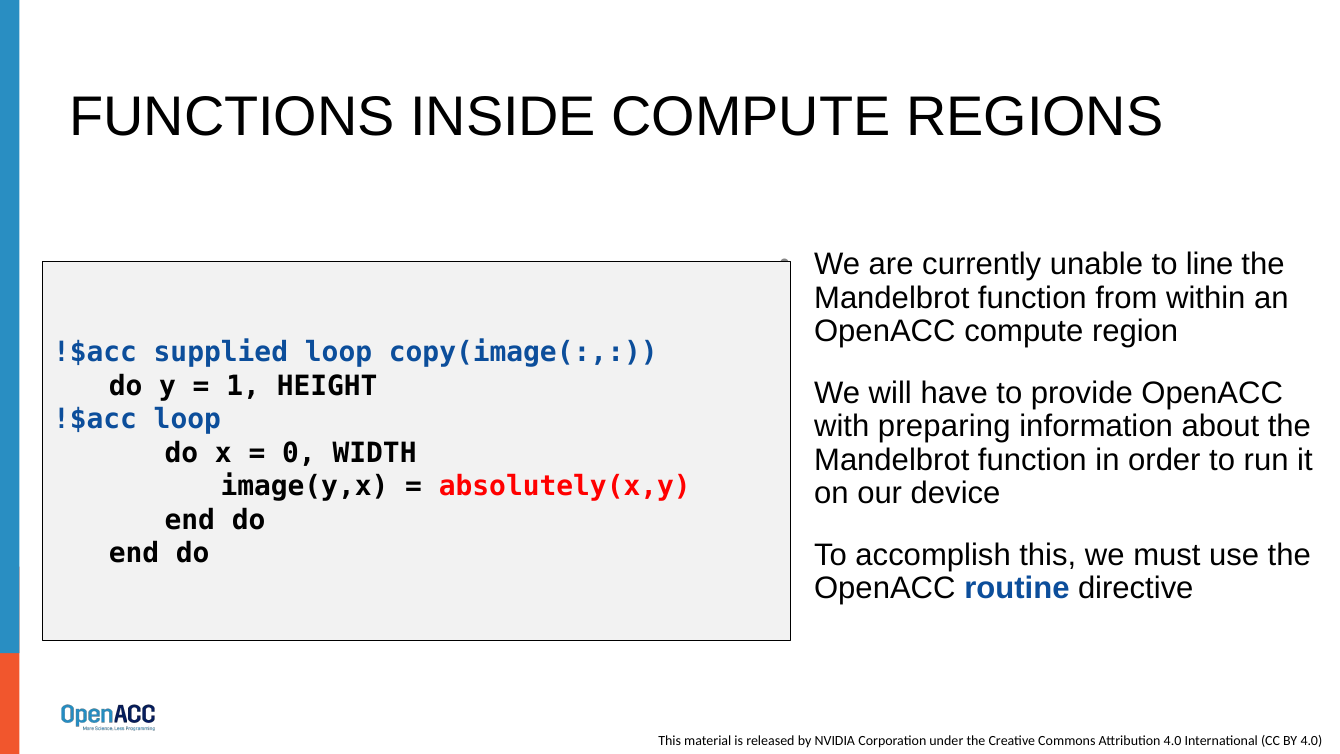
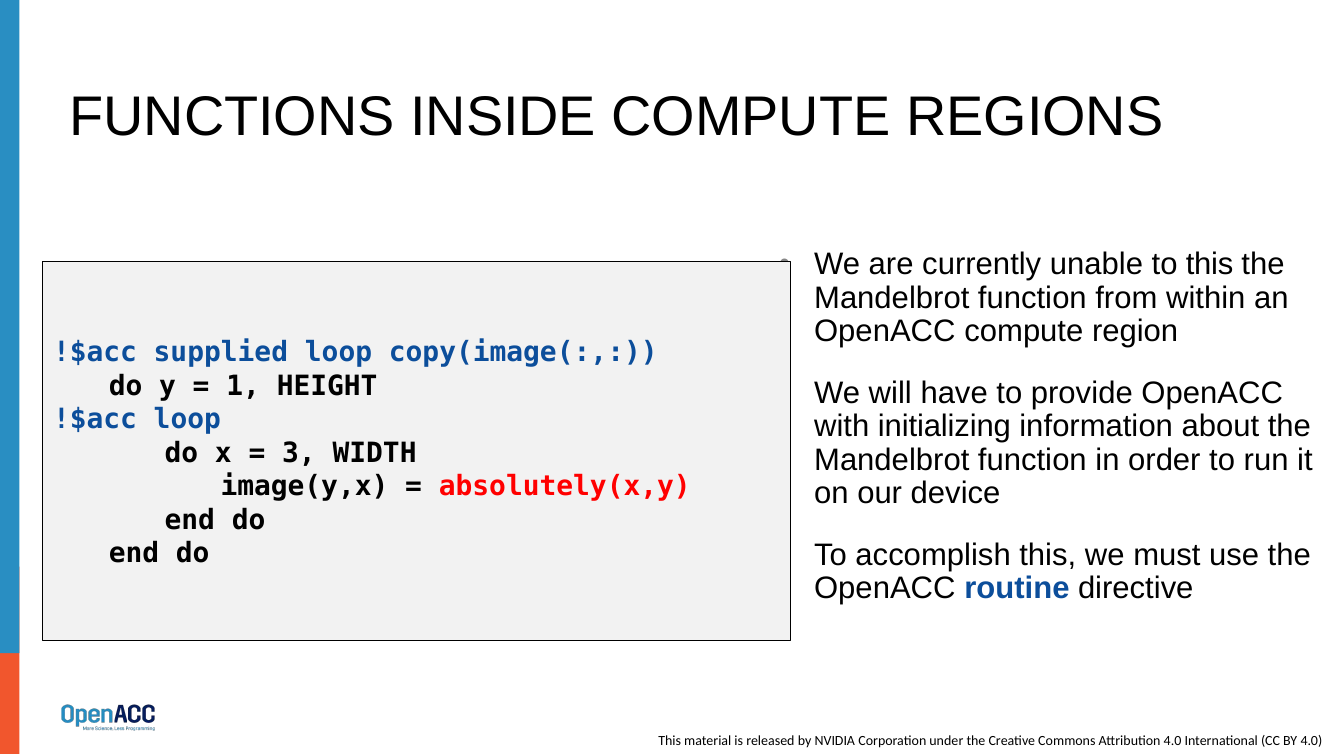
to line: line -> this
preparing: preparing -> initializing
0: 0 -> 3
